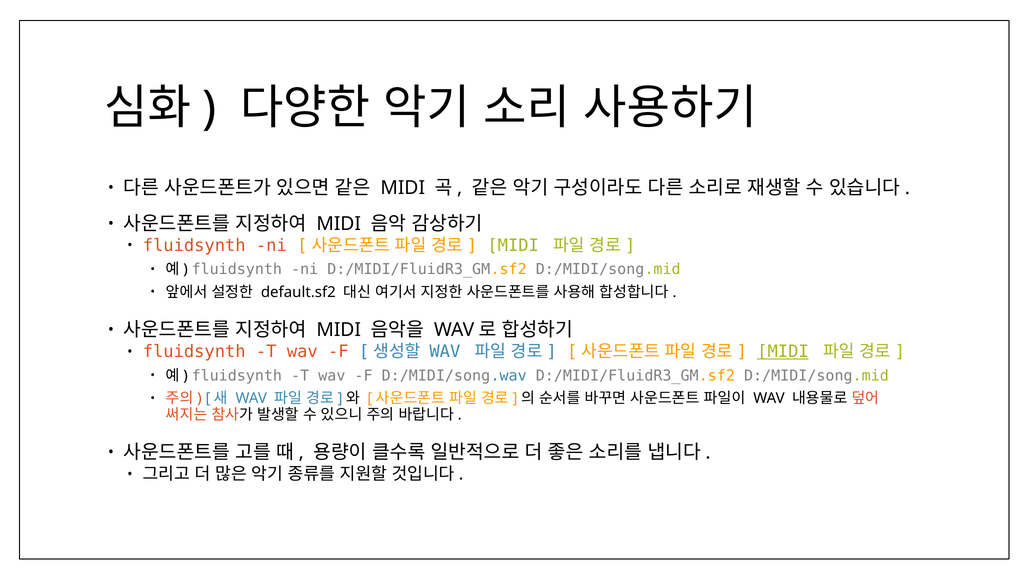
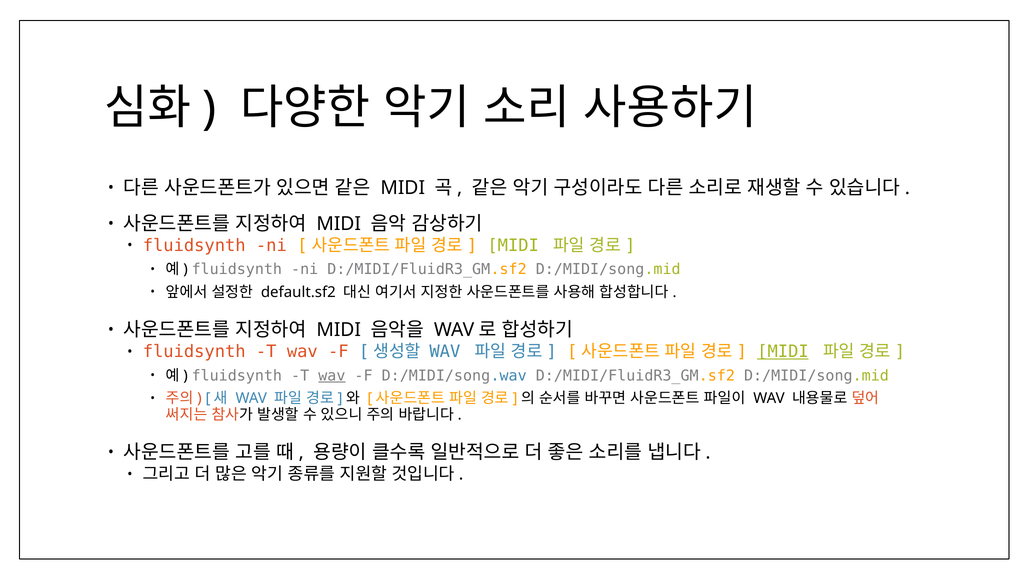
wav at (332, 375) underline: none -> present
